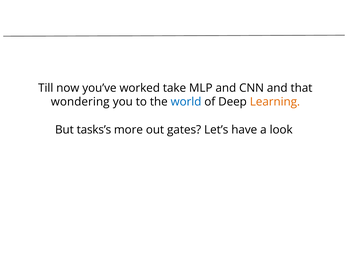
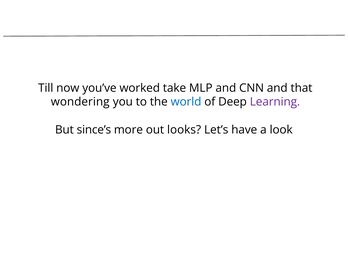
Learning colour: orange -> purple
tasks’s: tasks’s -> since’s
gates: gates -> looks
